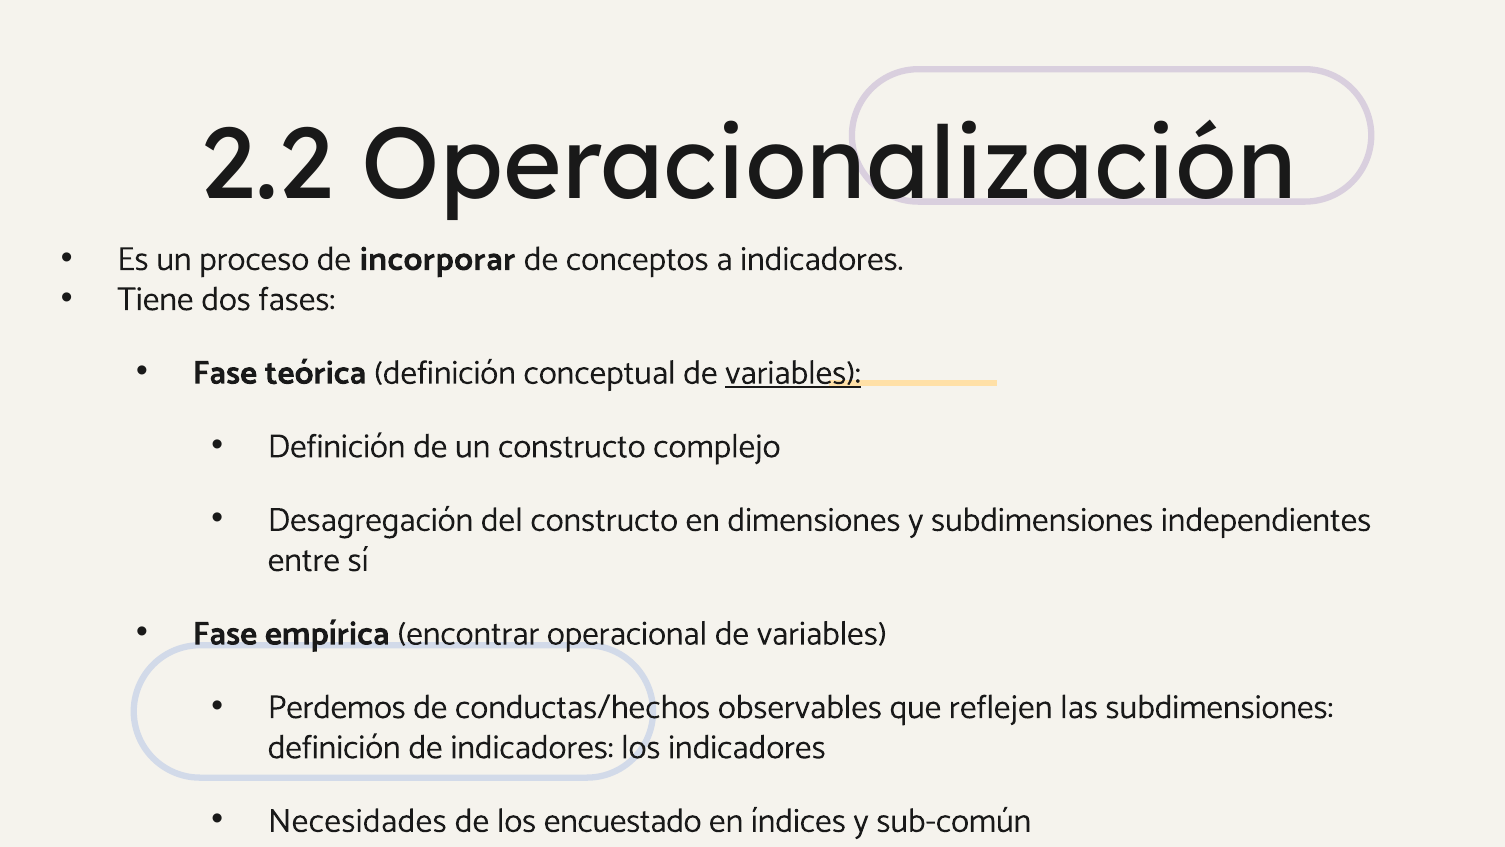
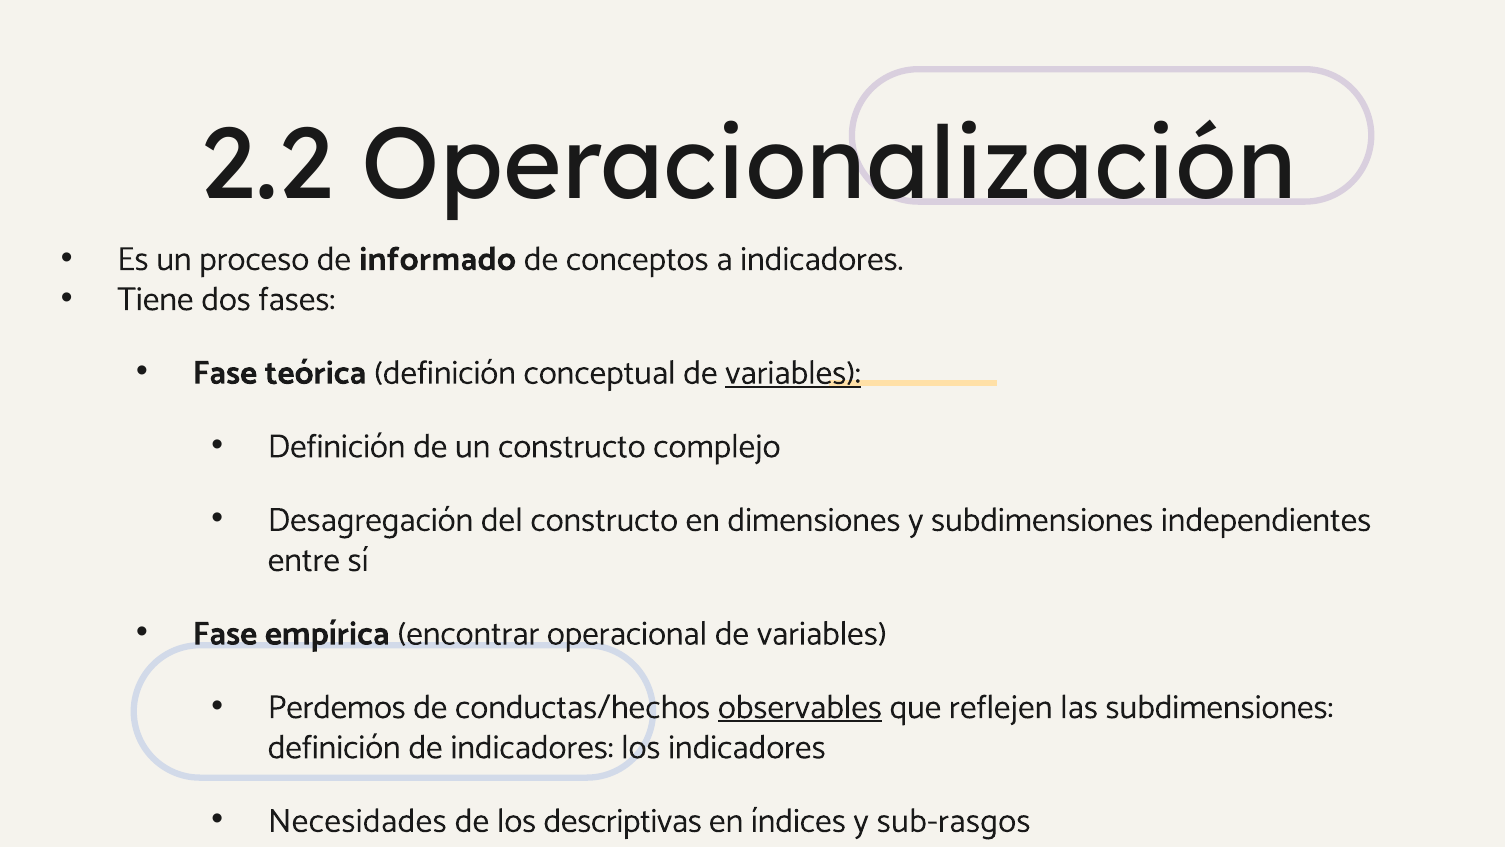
incorporar: incorporar -> informado
observables underline: none -> present
encuestado: encuestado -> descriptivas
sub-común: sub-común -> sub-rasgos
